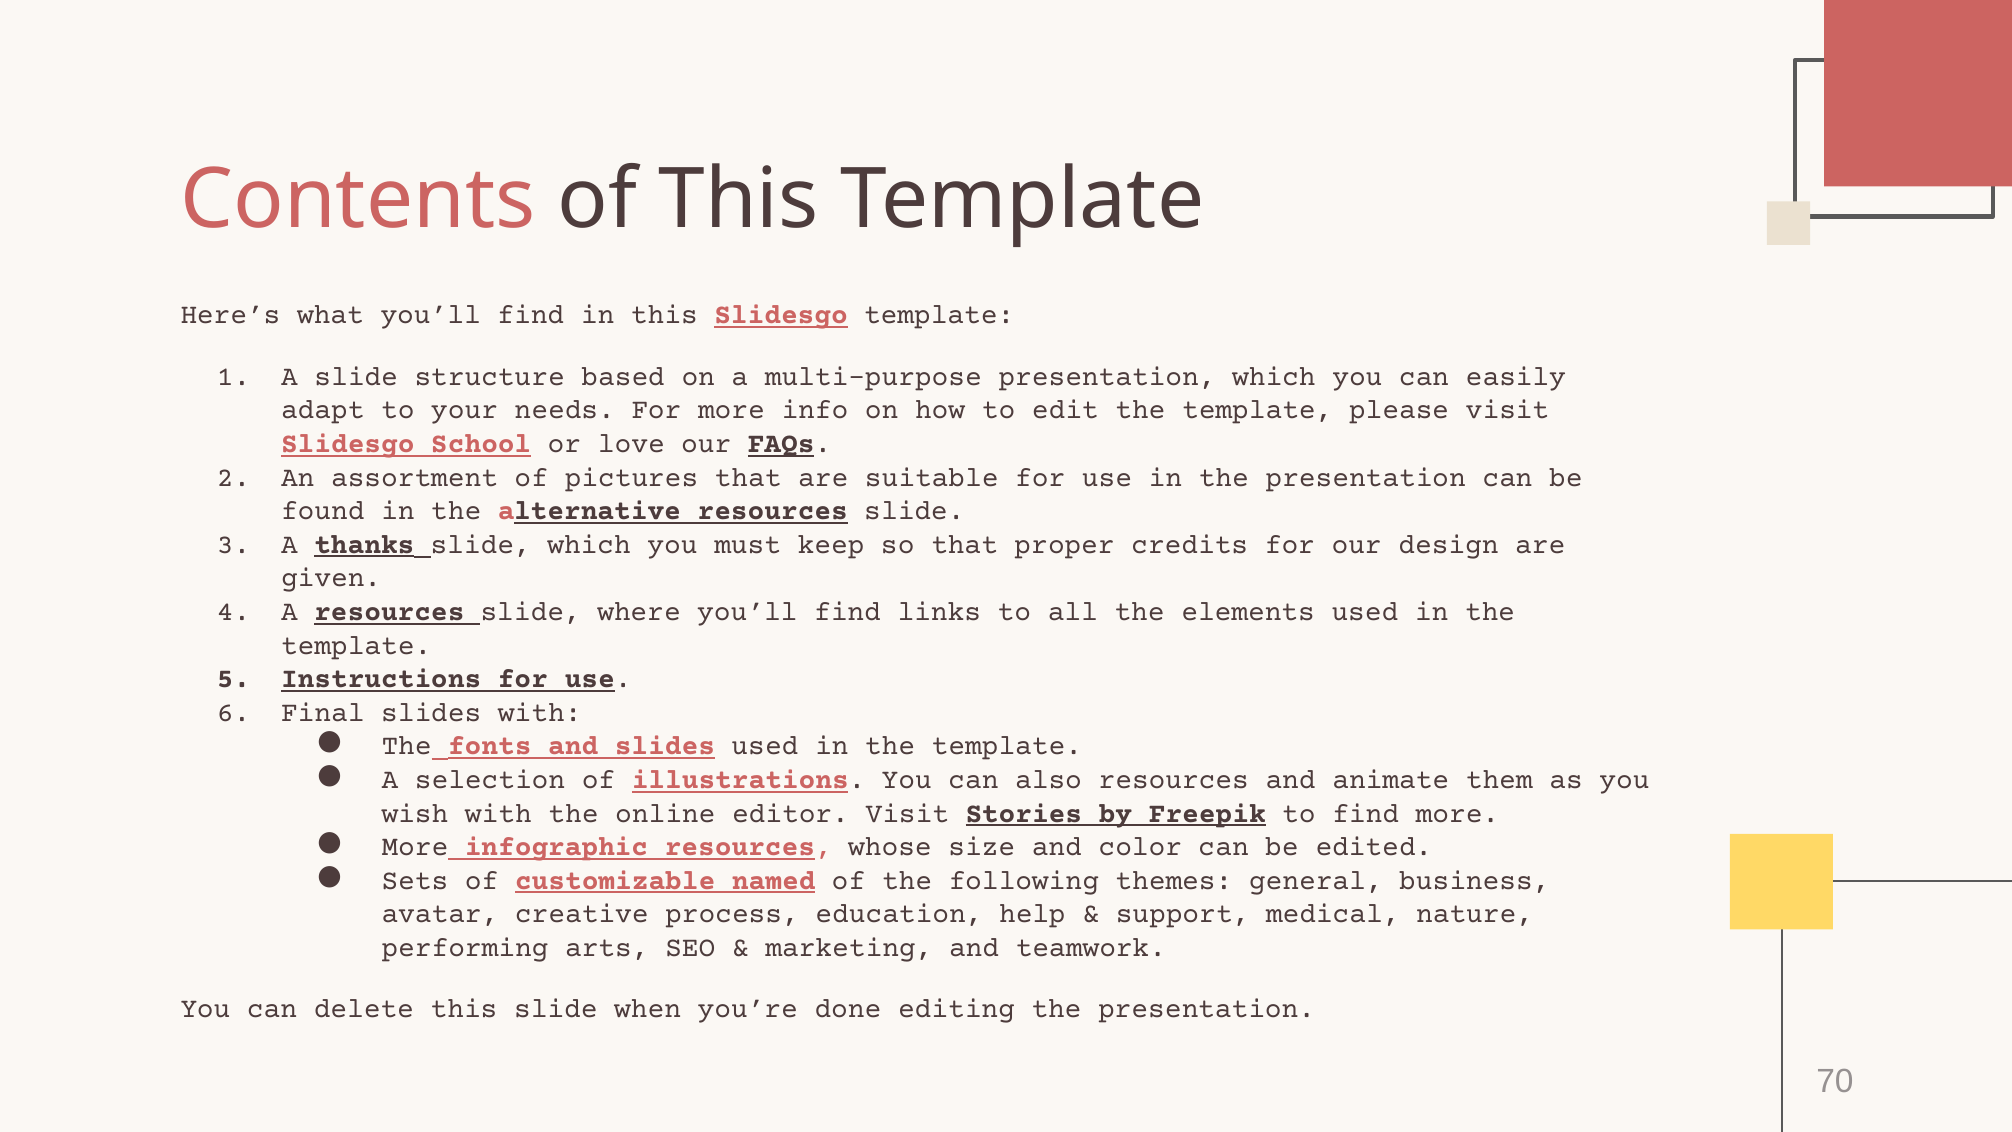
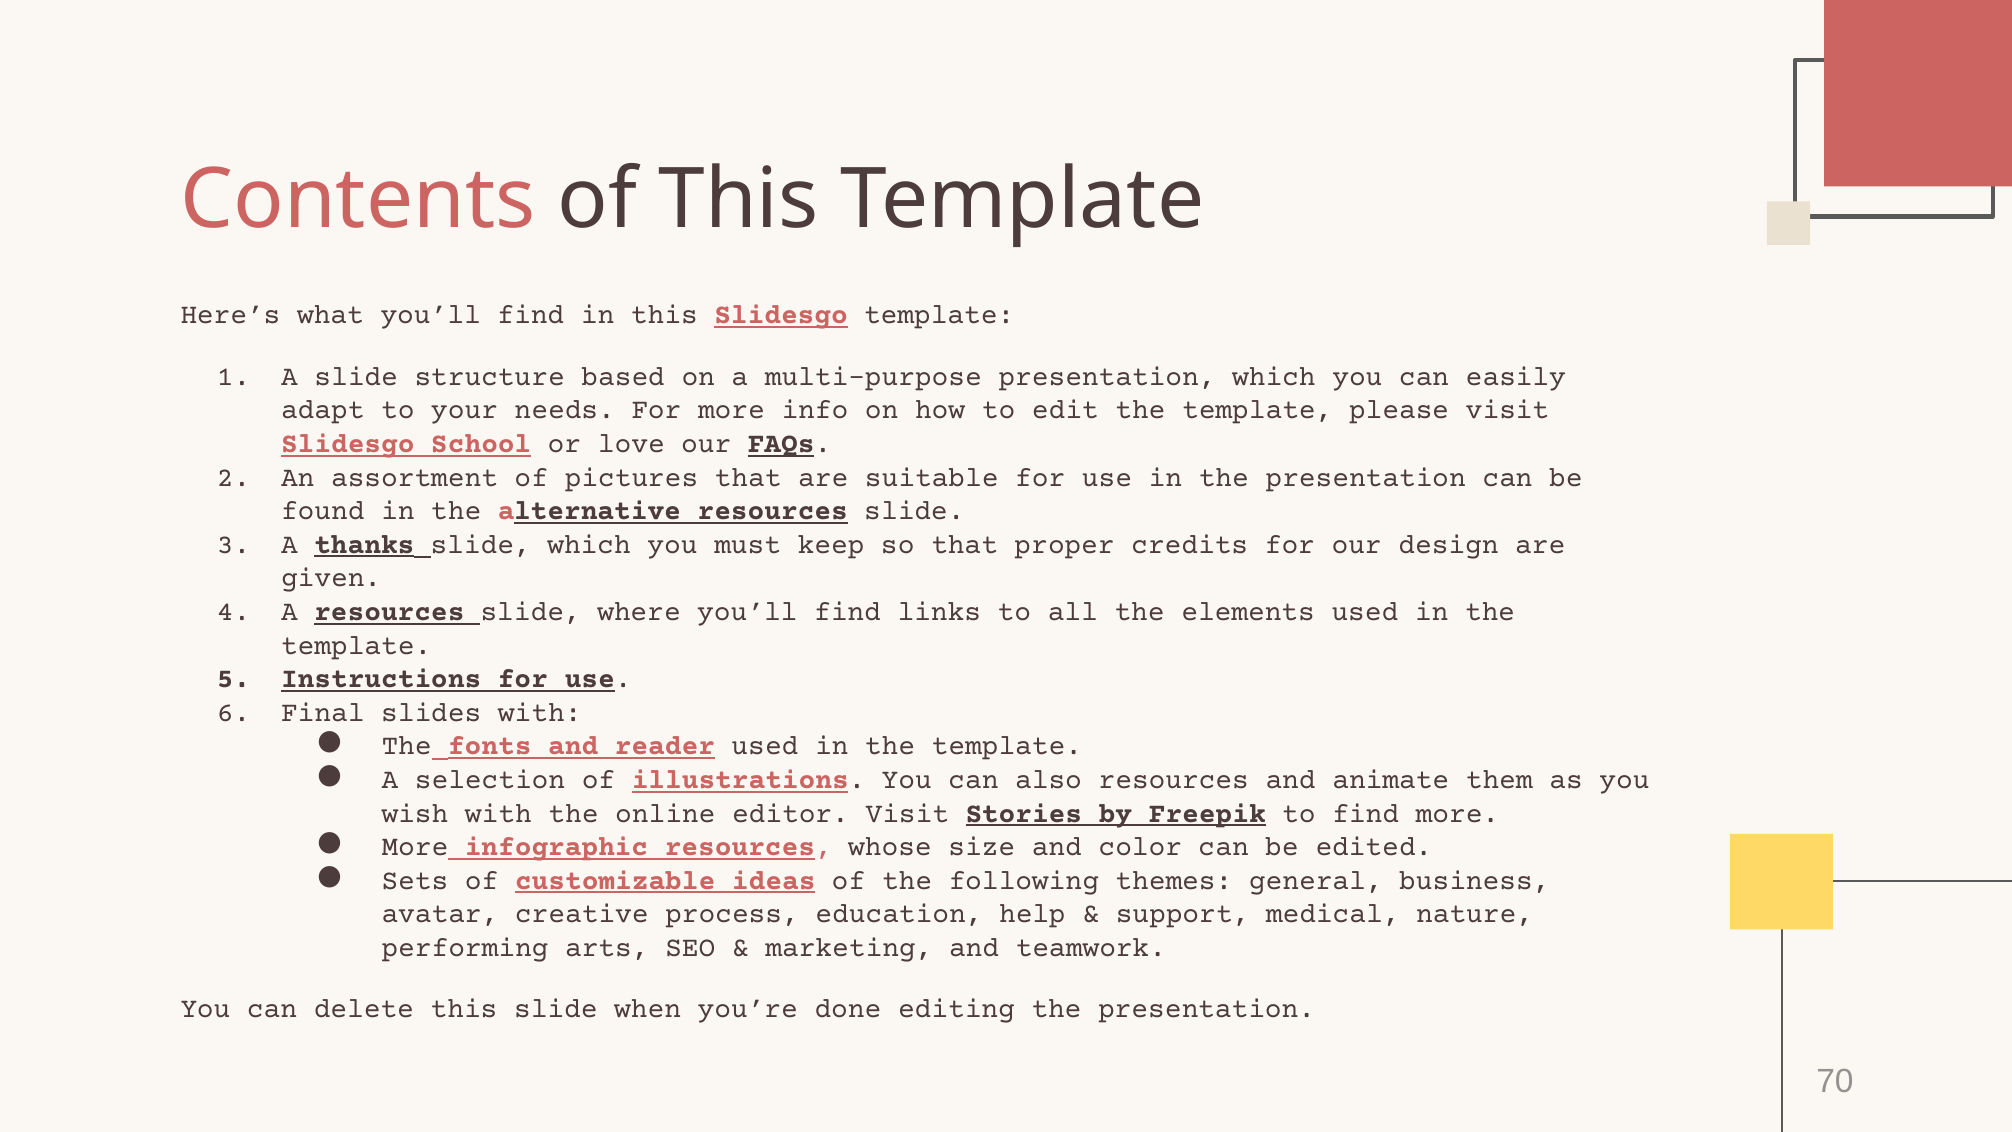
and slides: slides -> reader
named: named -> ideas
